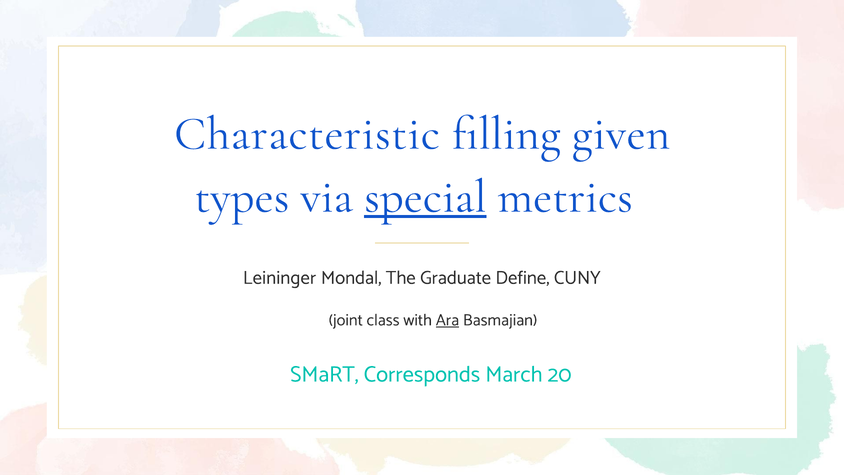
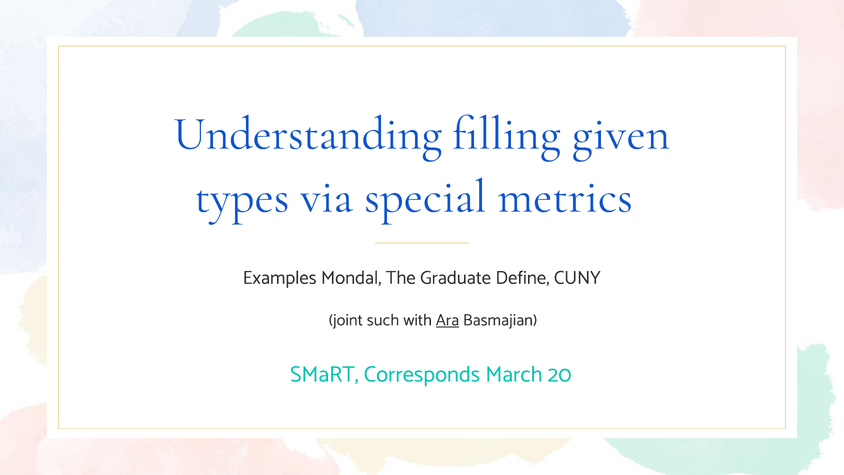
Characteristic: Characteristic -> Understanding
special underline: present -> none
Leininger: Leininger -> Examples
class: class -> such
